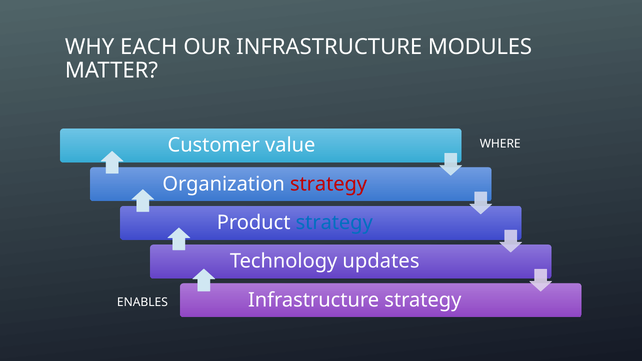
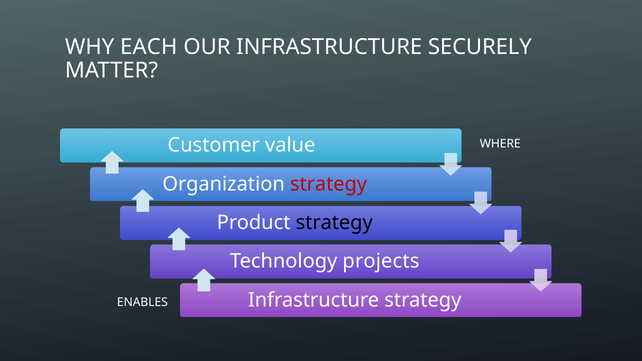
MODULES: MODULES -> SECURELY
strategy at (334, 223) colour: blue -> black
updates: updates -> projects
